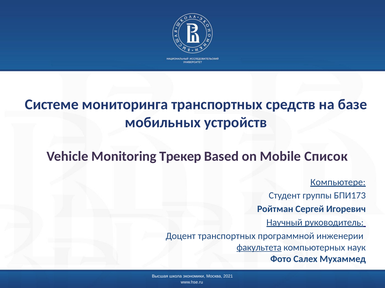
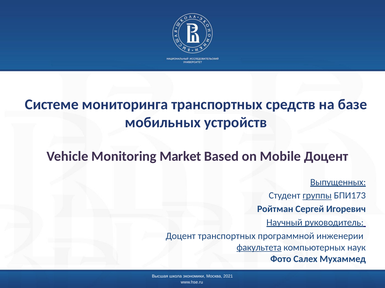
Трекер: Трекер -> Market
Mobile Список: Список -> Доцент
Компьютере: Компьютере -> Выпущенных
группы underline: none -> present
